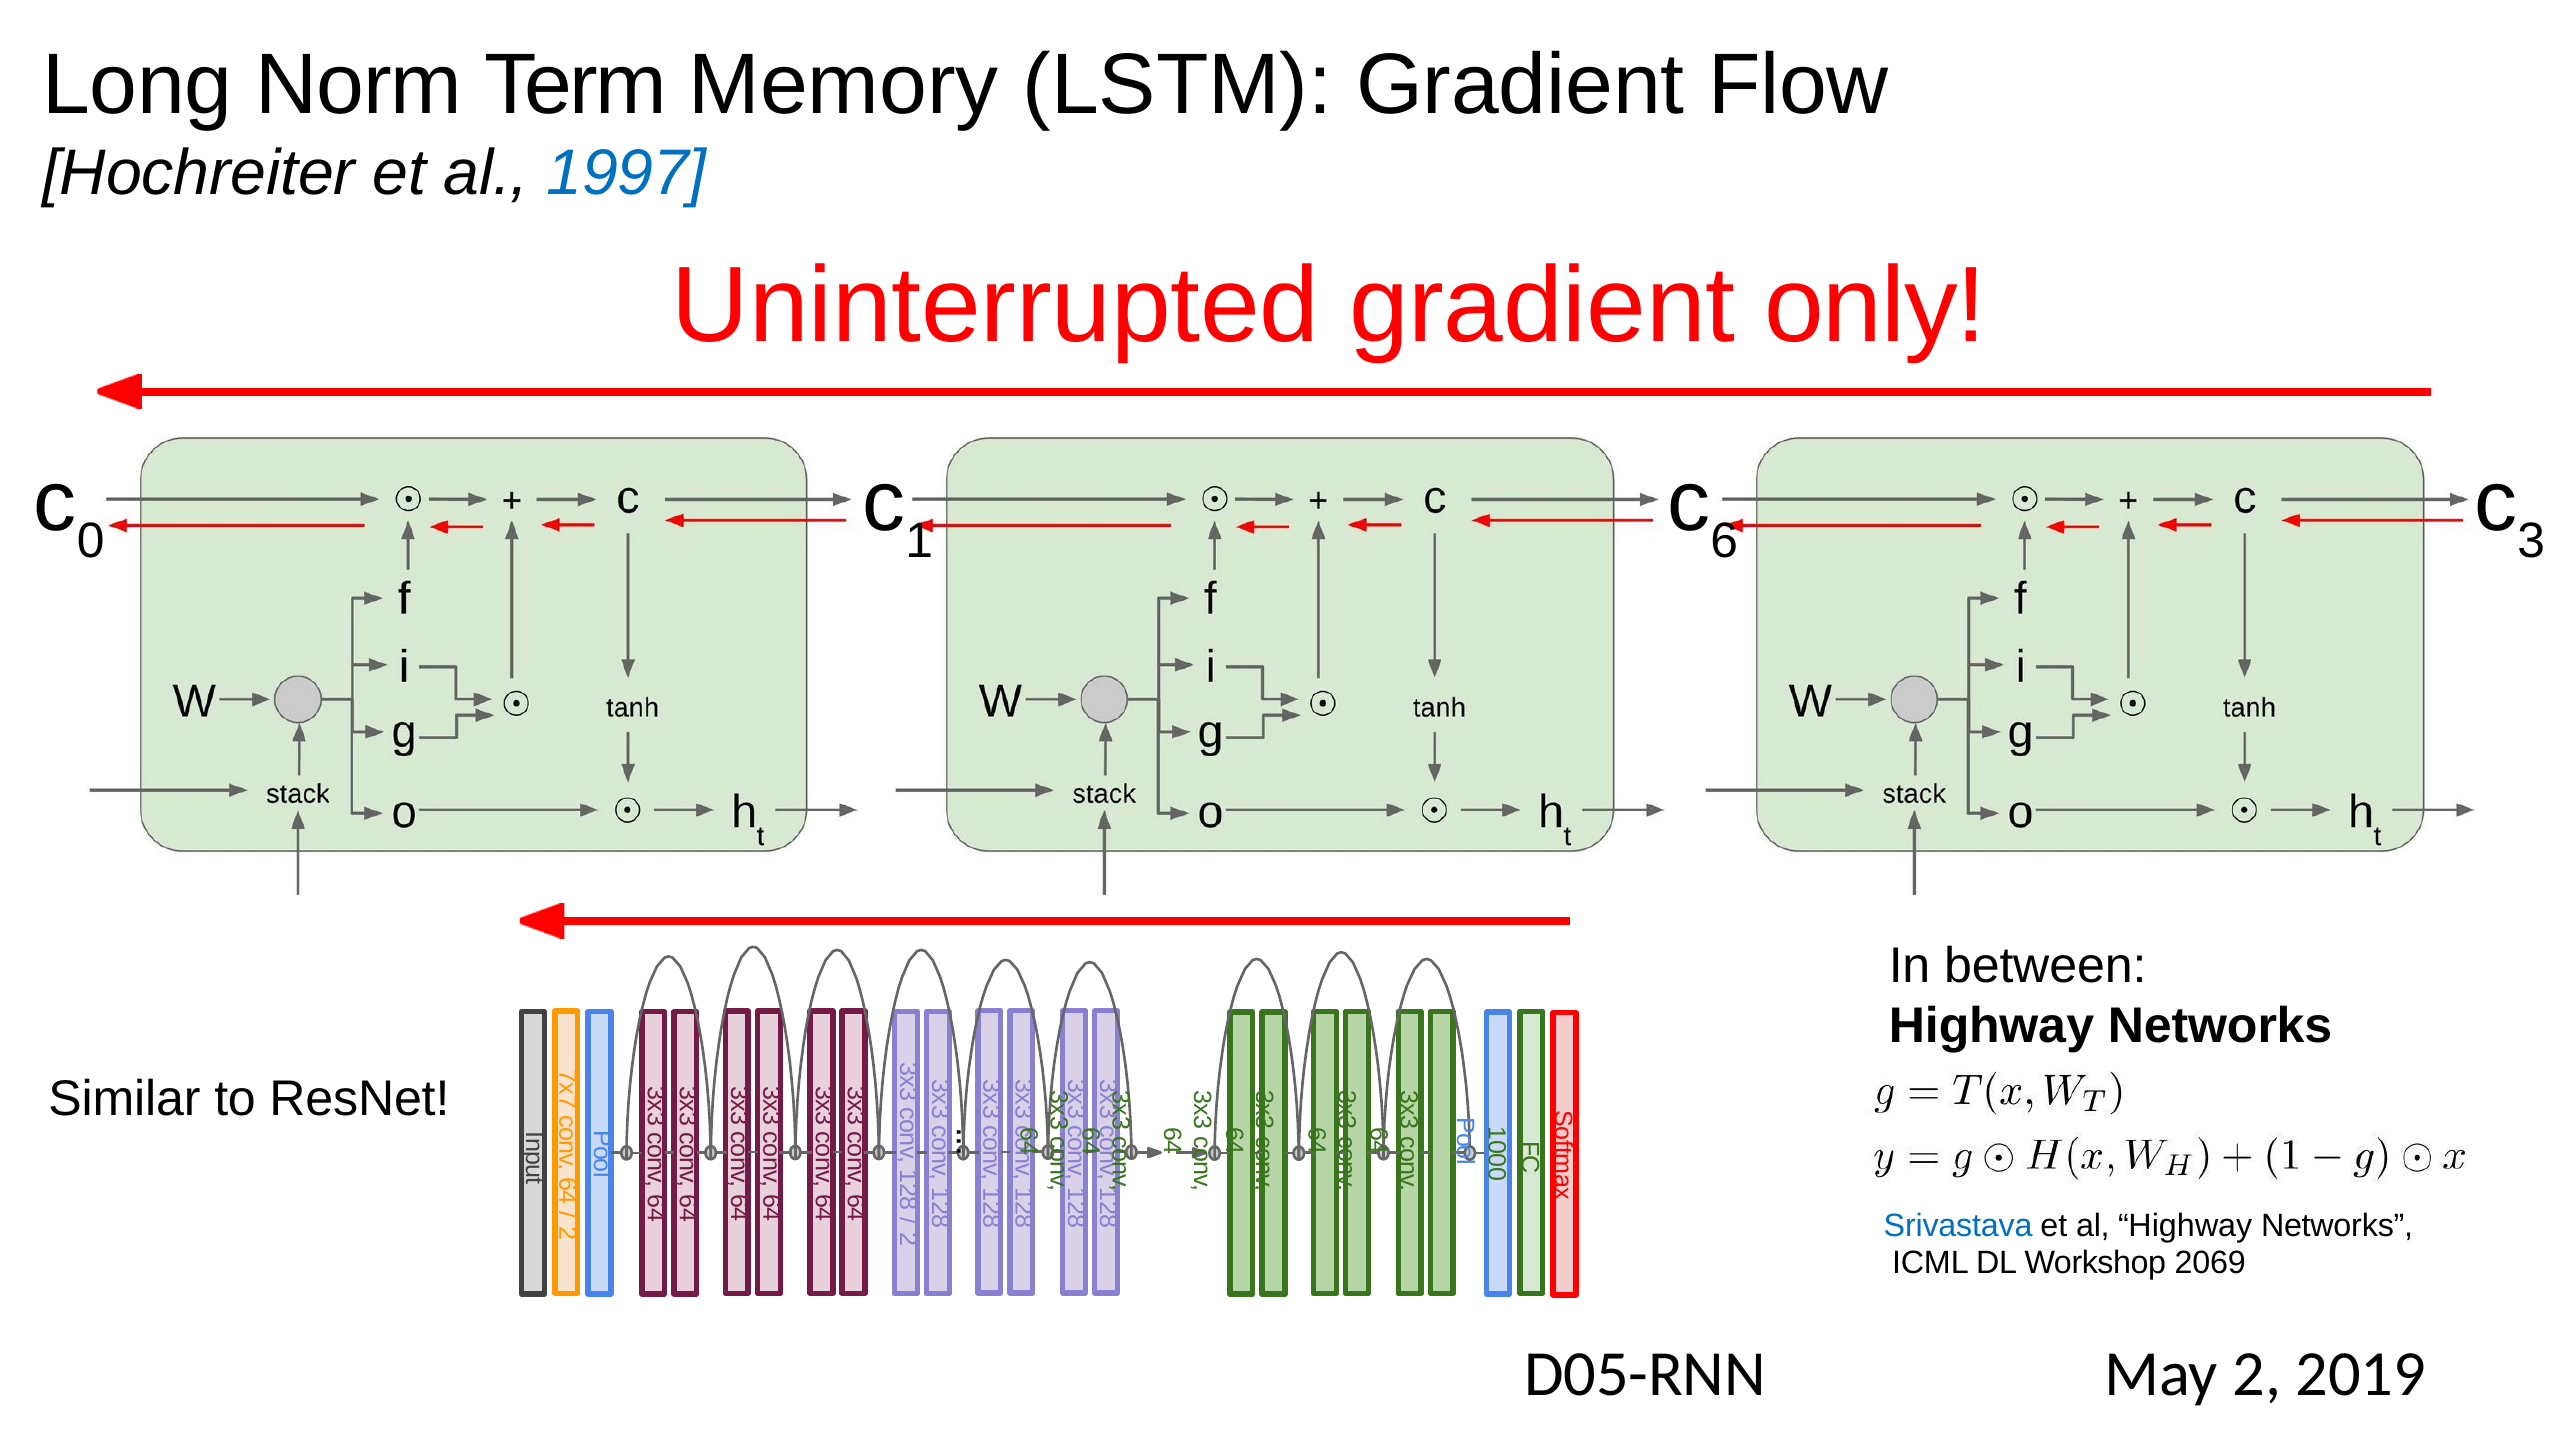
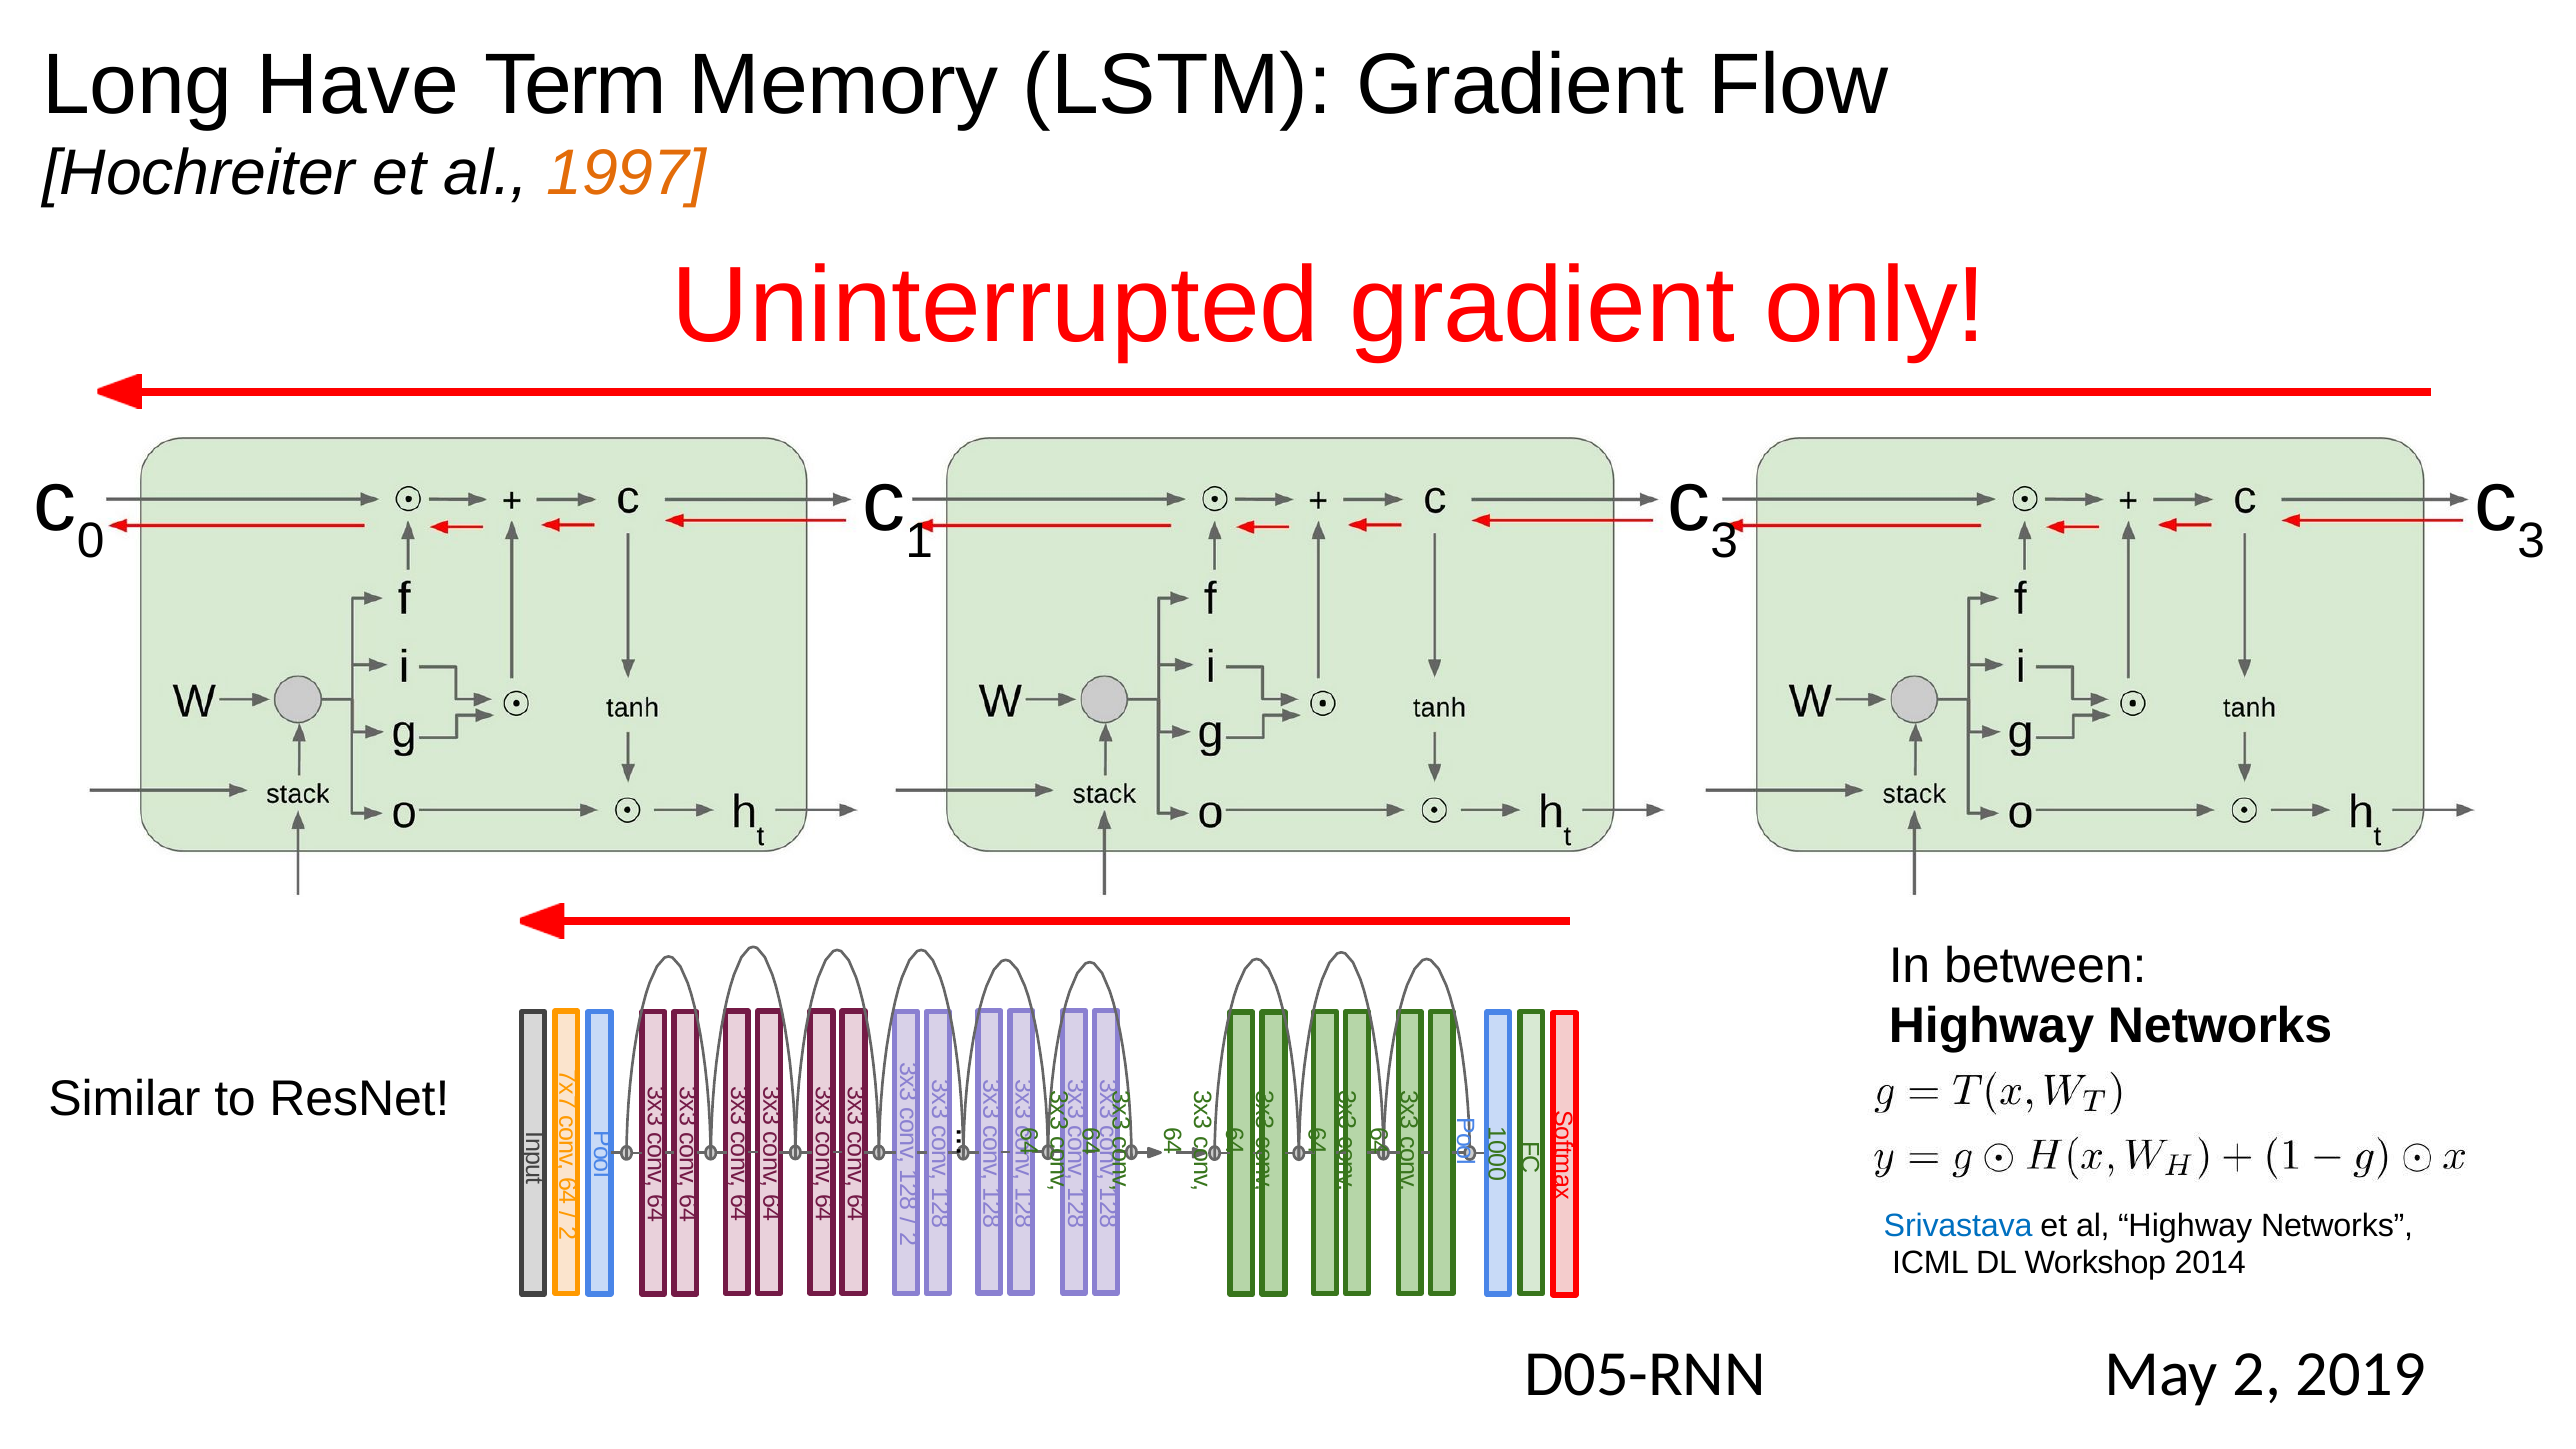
Norm: Norm -> Have
1997 colour: blue -> orange
6 at (1724, 541): 6 -> 3
2069: 2069 -> 2014
